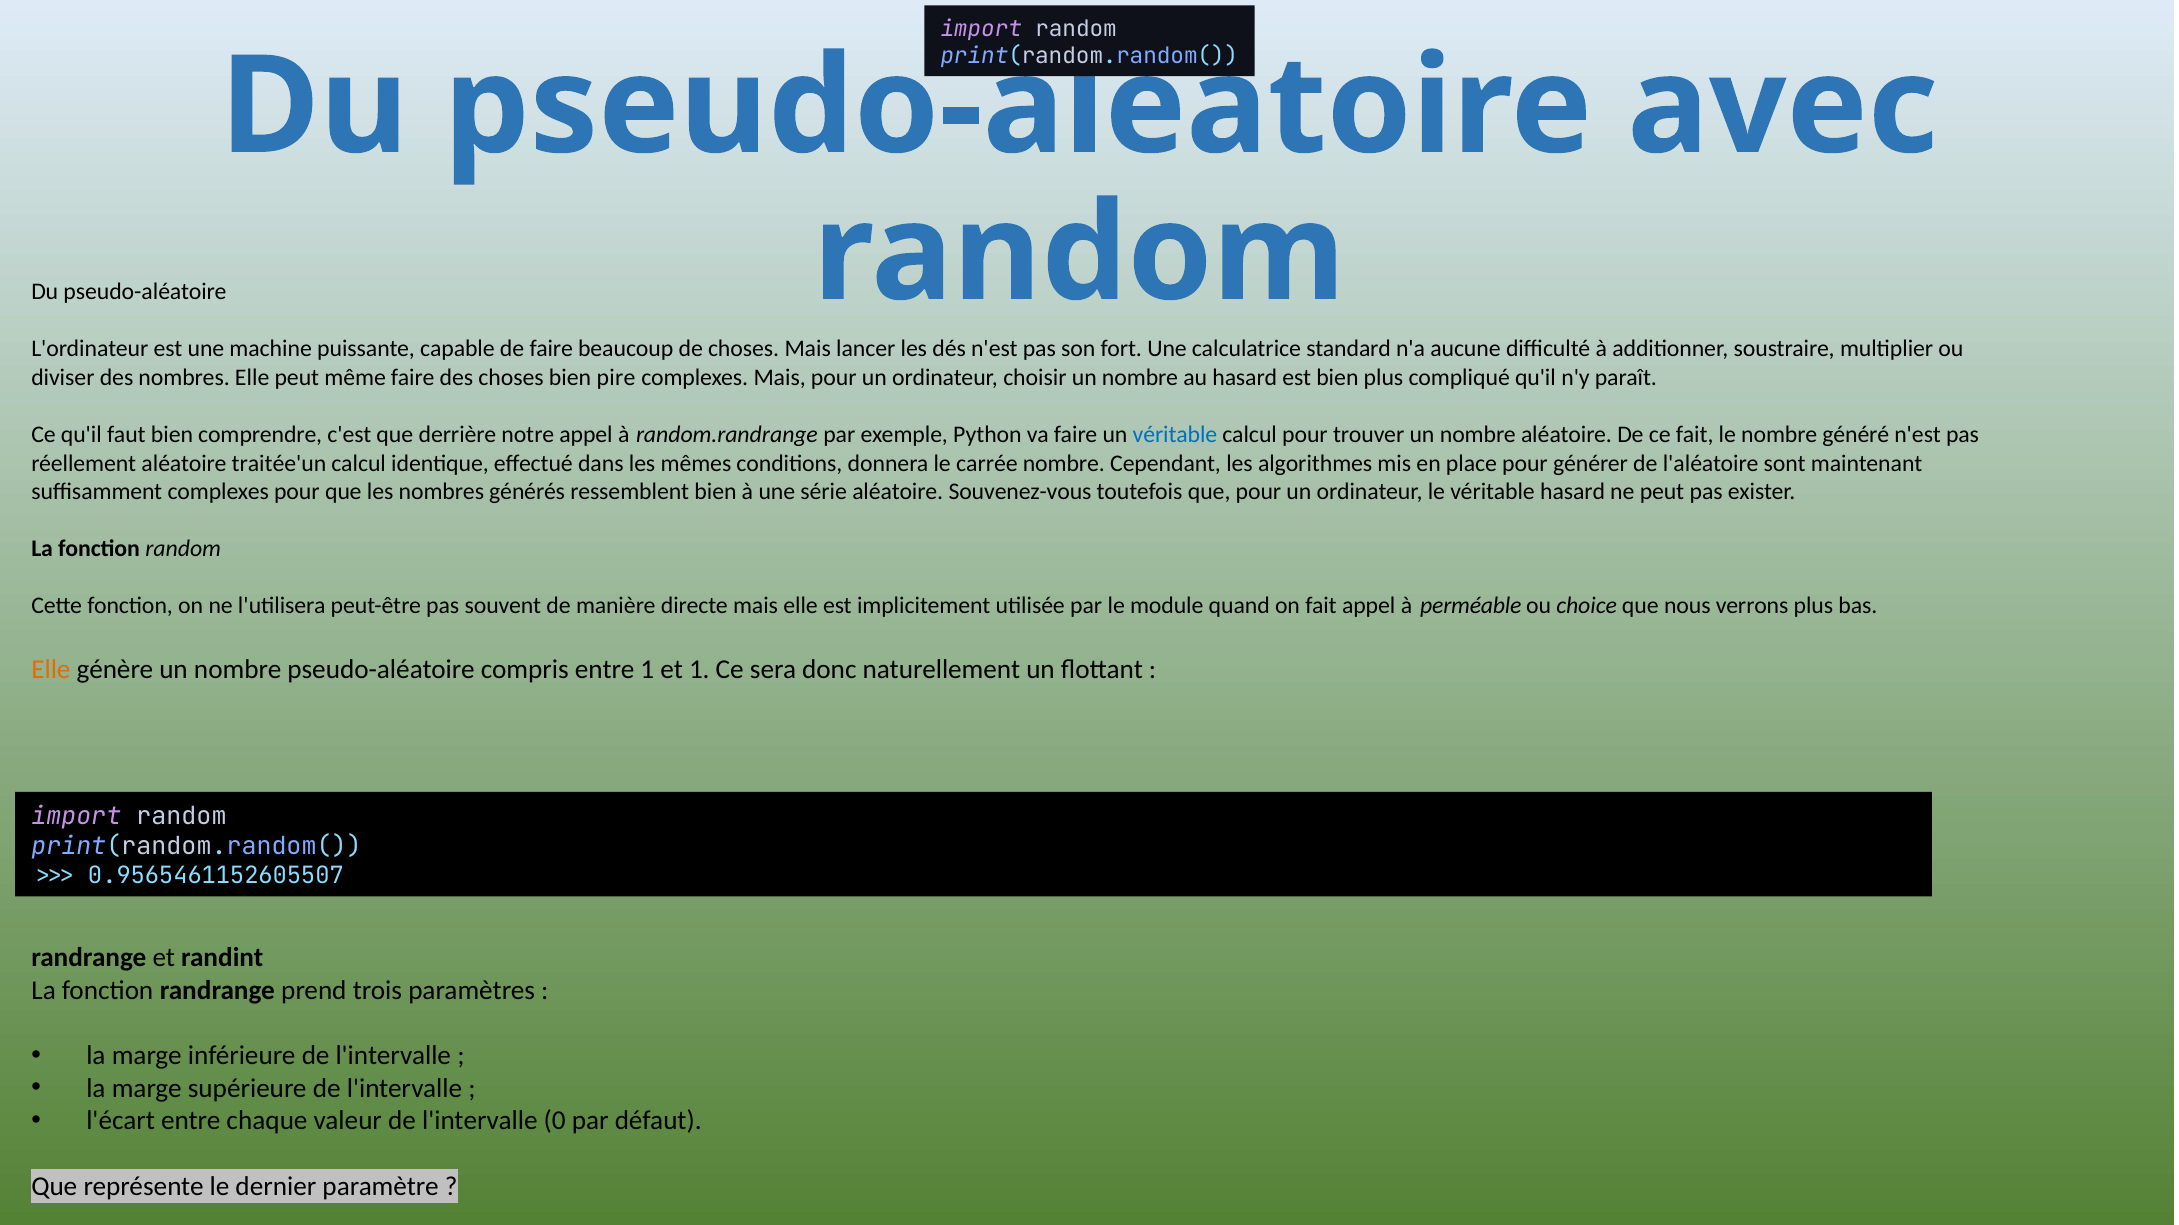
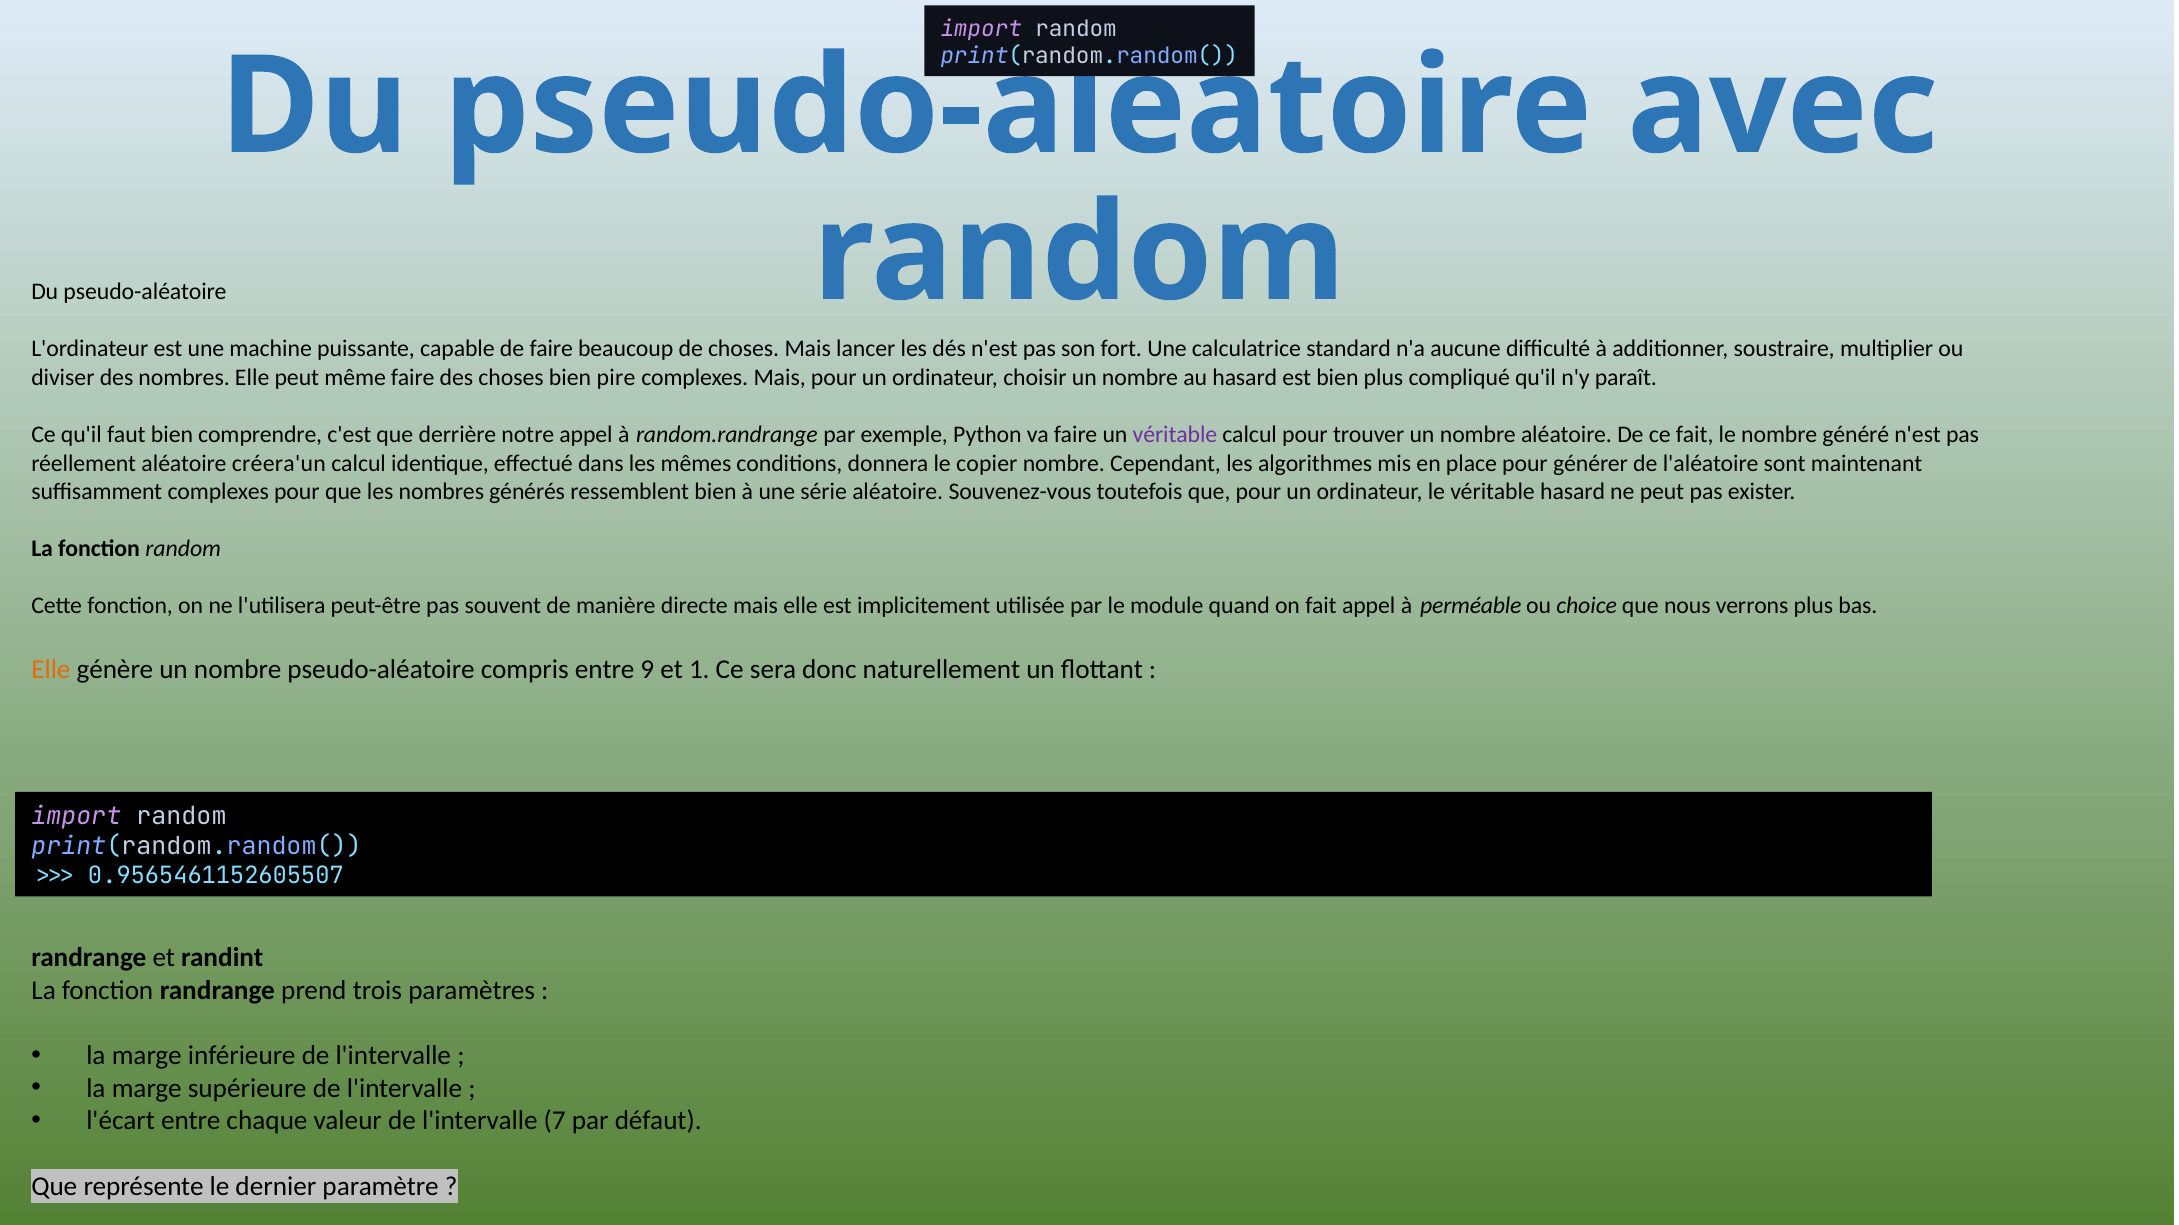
véritable at (1175, 435) colour: blue -> purple
traitée'un: traitée'un -> créera'un
carrée: carrée -> copier
entre 1: 1 -> 9
0: 0 -> 7
